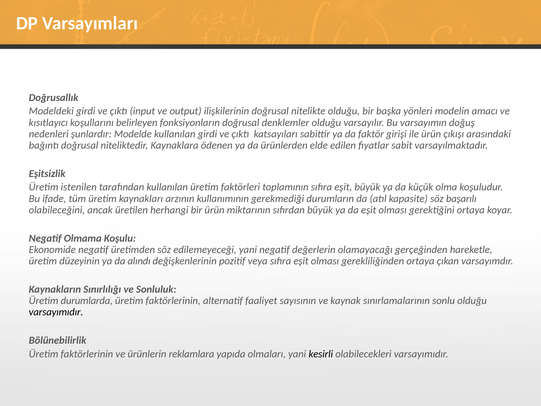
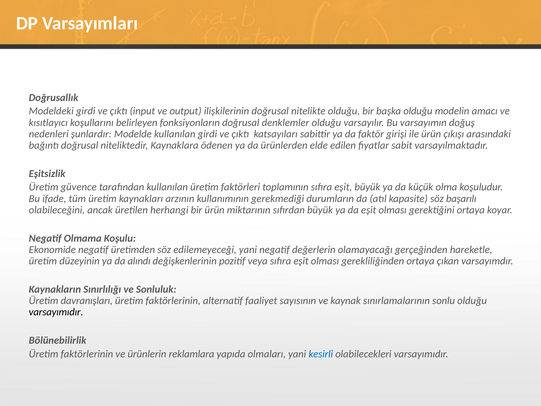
başka yönleri: yönleri -> olduğu
istenilen: istenilen -> güvence
durumlarda: durumlarda -> davranışları
kesirli colour: black -> blue
